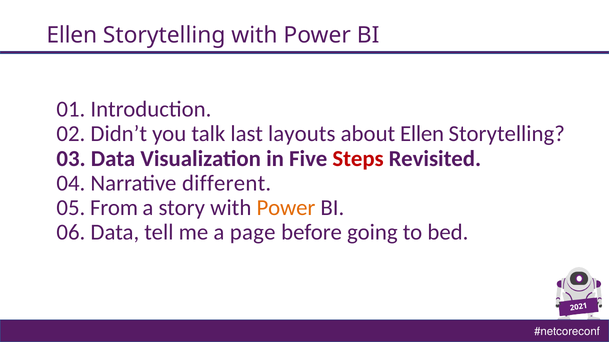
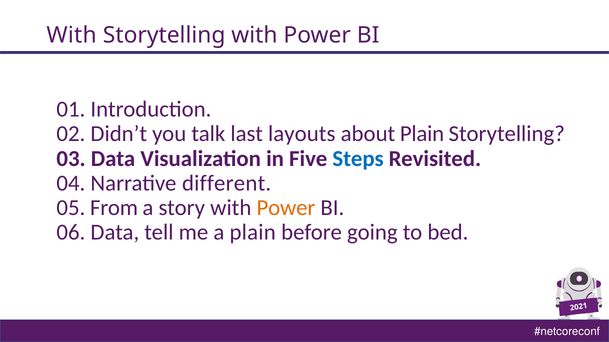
Ellen at (72, 35): Ellen -> With
about Ellen: Ellen -> Plain
Steps colour: red -> blue
a page: page -> plain
